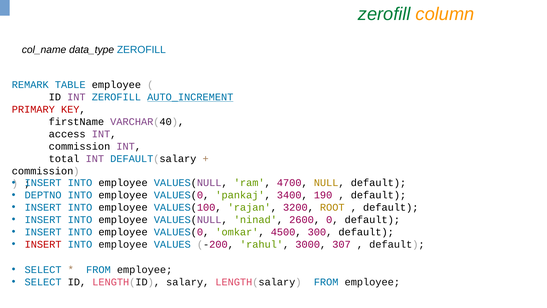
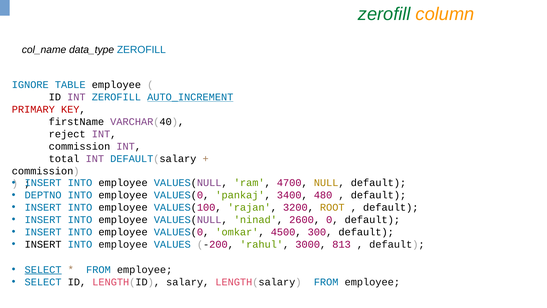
REMARK: REMARK -> IGNORE
access: access -> reject
190: 190 -> 480
INSERT at (43, 244) colour: red -> black
307: 307 -> 813
SELECT at (43, 269) underline: none -> present
